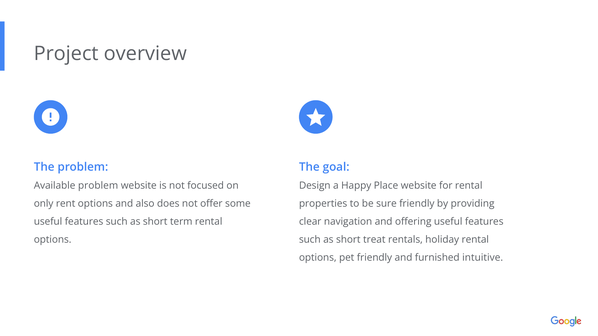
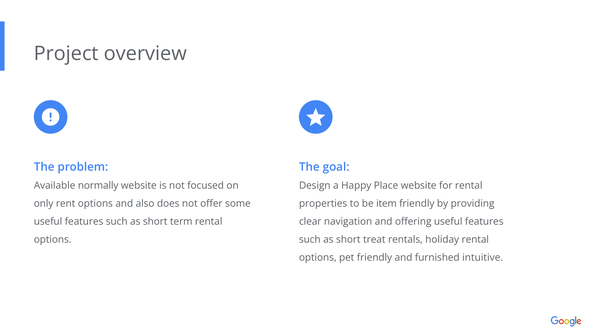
Available problem: problem -> normally
sure: sure -> item
